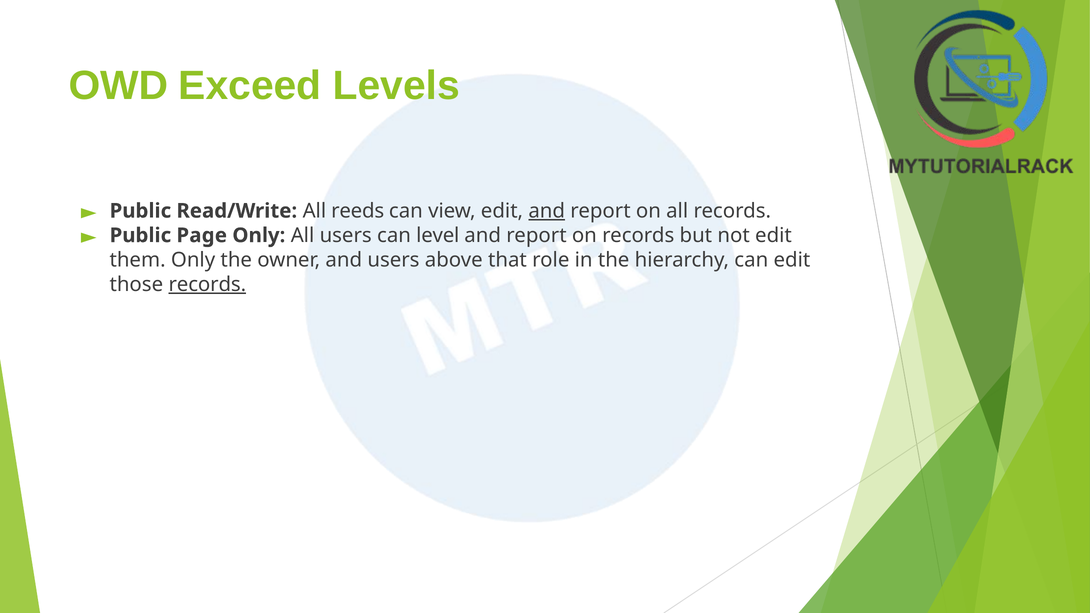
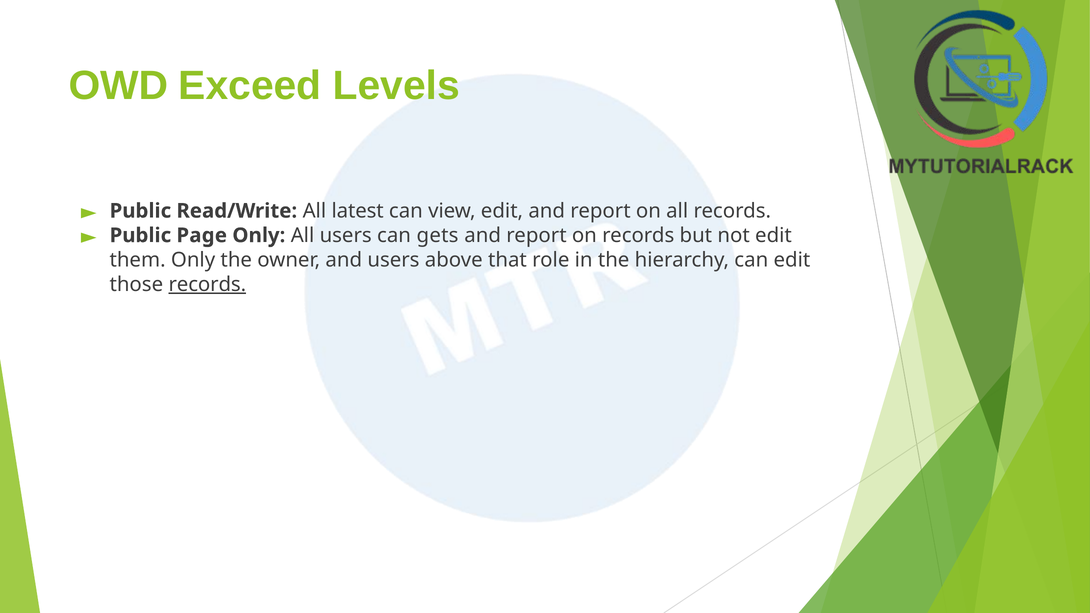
reeds: reeds -> latest
and at (547, 211) underline: present -> none
level: level -> gets
